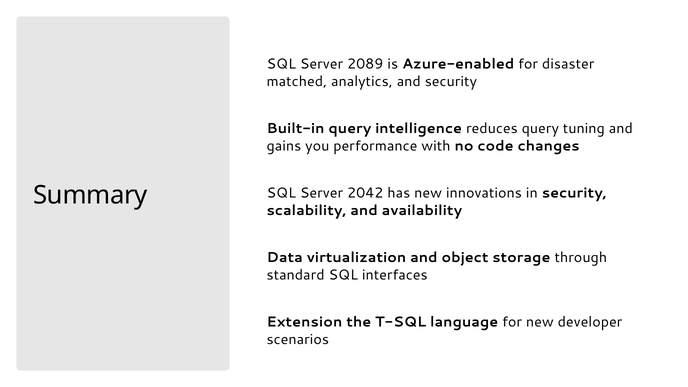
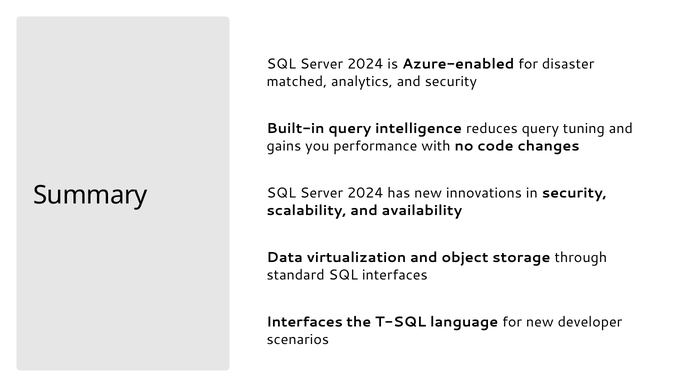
2089 at (365, 64): 2089 -> 2024
2042 at (365, 193): 2042 -> 2024
Extension at (304, 322): Extension -> Interfaces
